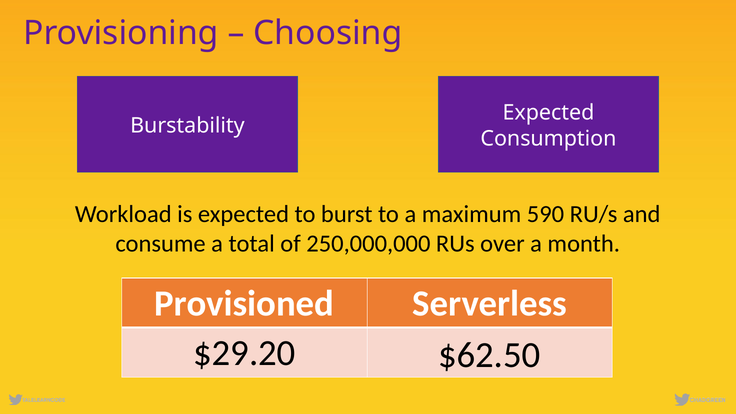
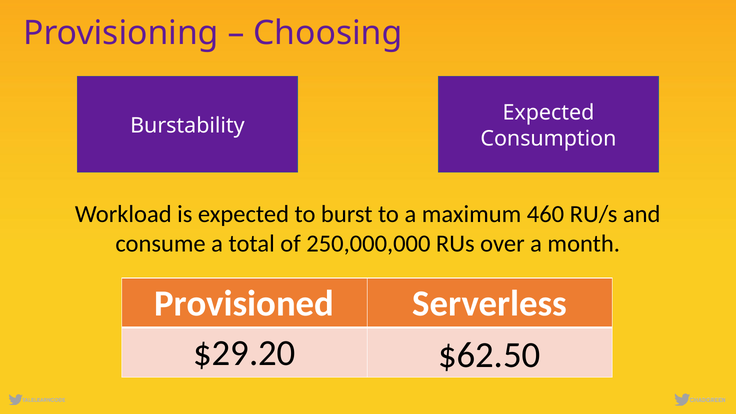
590: 590 -> 460
